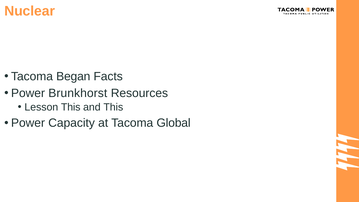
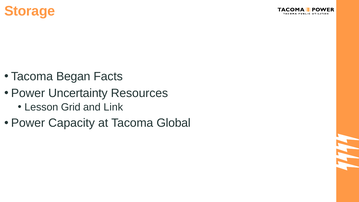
Nuclear: Nuclear -> Storage
Brunkhorst: Brunkhorst -> Uncertainty
Lesson This: This -> Grid
and This: This -> Link
